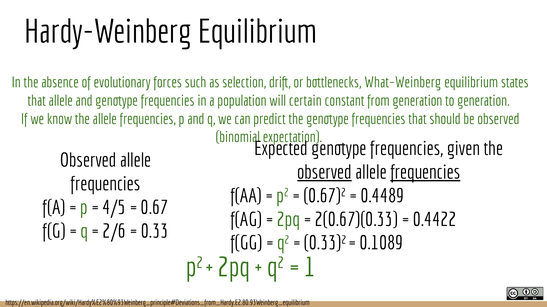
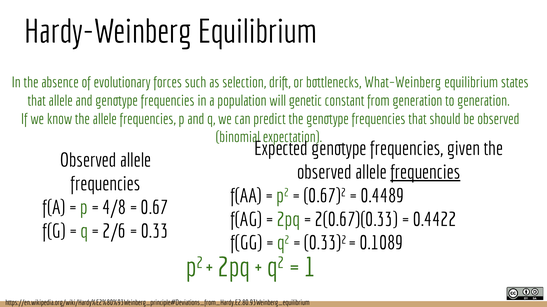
certain: certain -> genetic
observed at (324, 173) underline: present -> none
4/5: 4/5 -> 4/8
